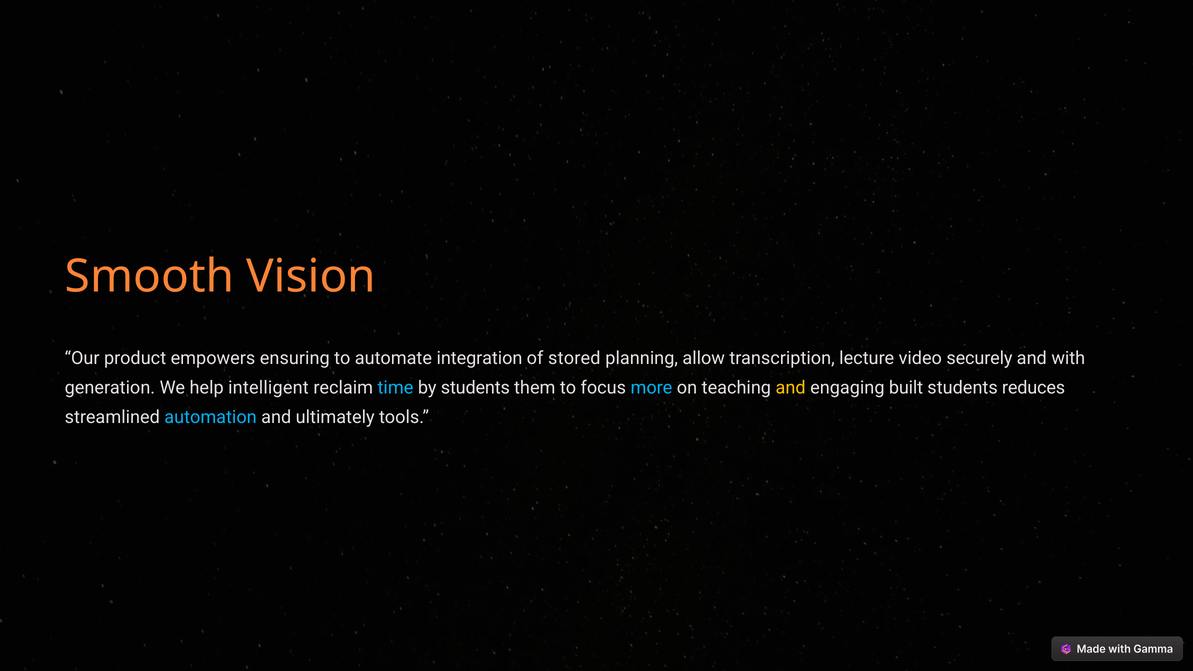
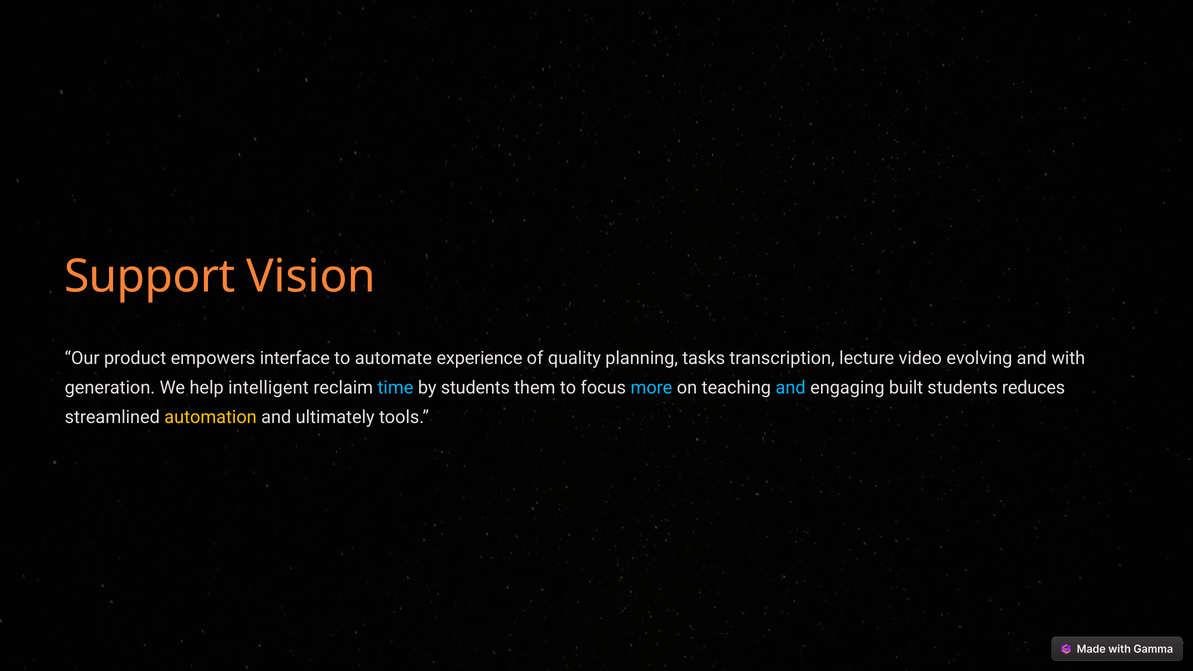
Smooth: Smooth -> Support
ensuring: ensuring -> interface
integration: integration -> experience
stored: stored -> quality
allow: allow -> tasks
securely: securely -> evolving
and at (791, 388) colour: yellow -> light blue
automation colour: light blue -> yellow
